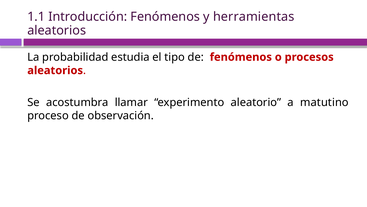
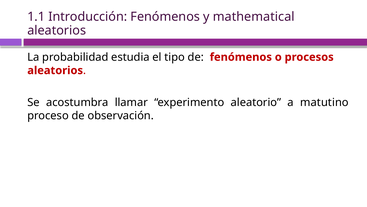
herramientas: herramientas -> mathematical
